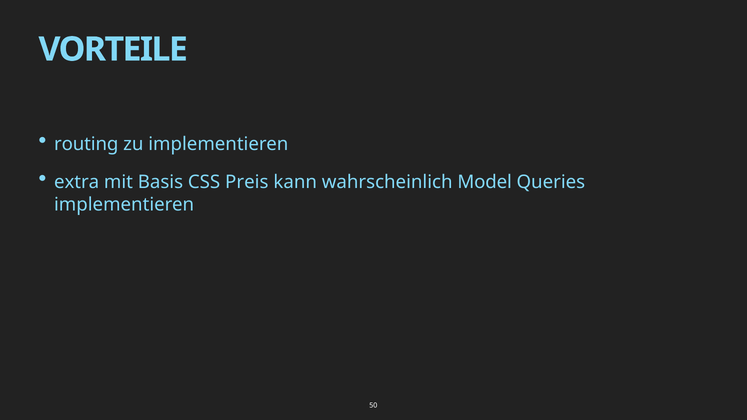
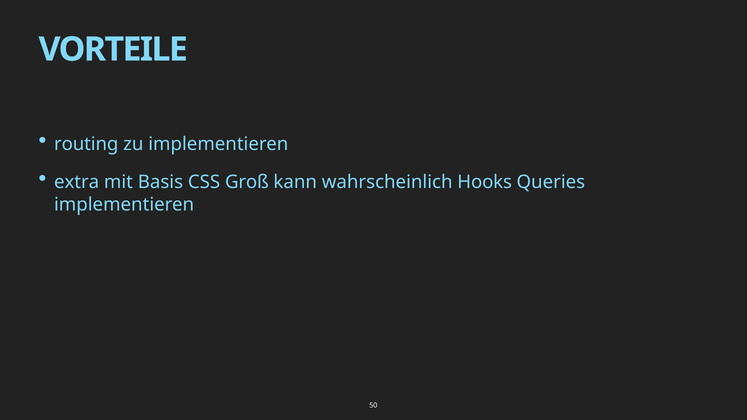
Preis: Preis -> Groß
Model: Model -> Hooks
